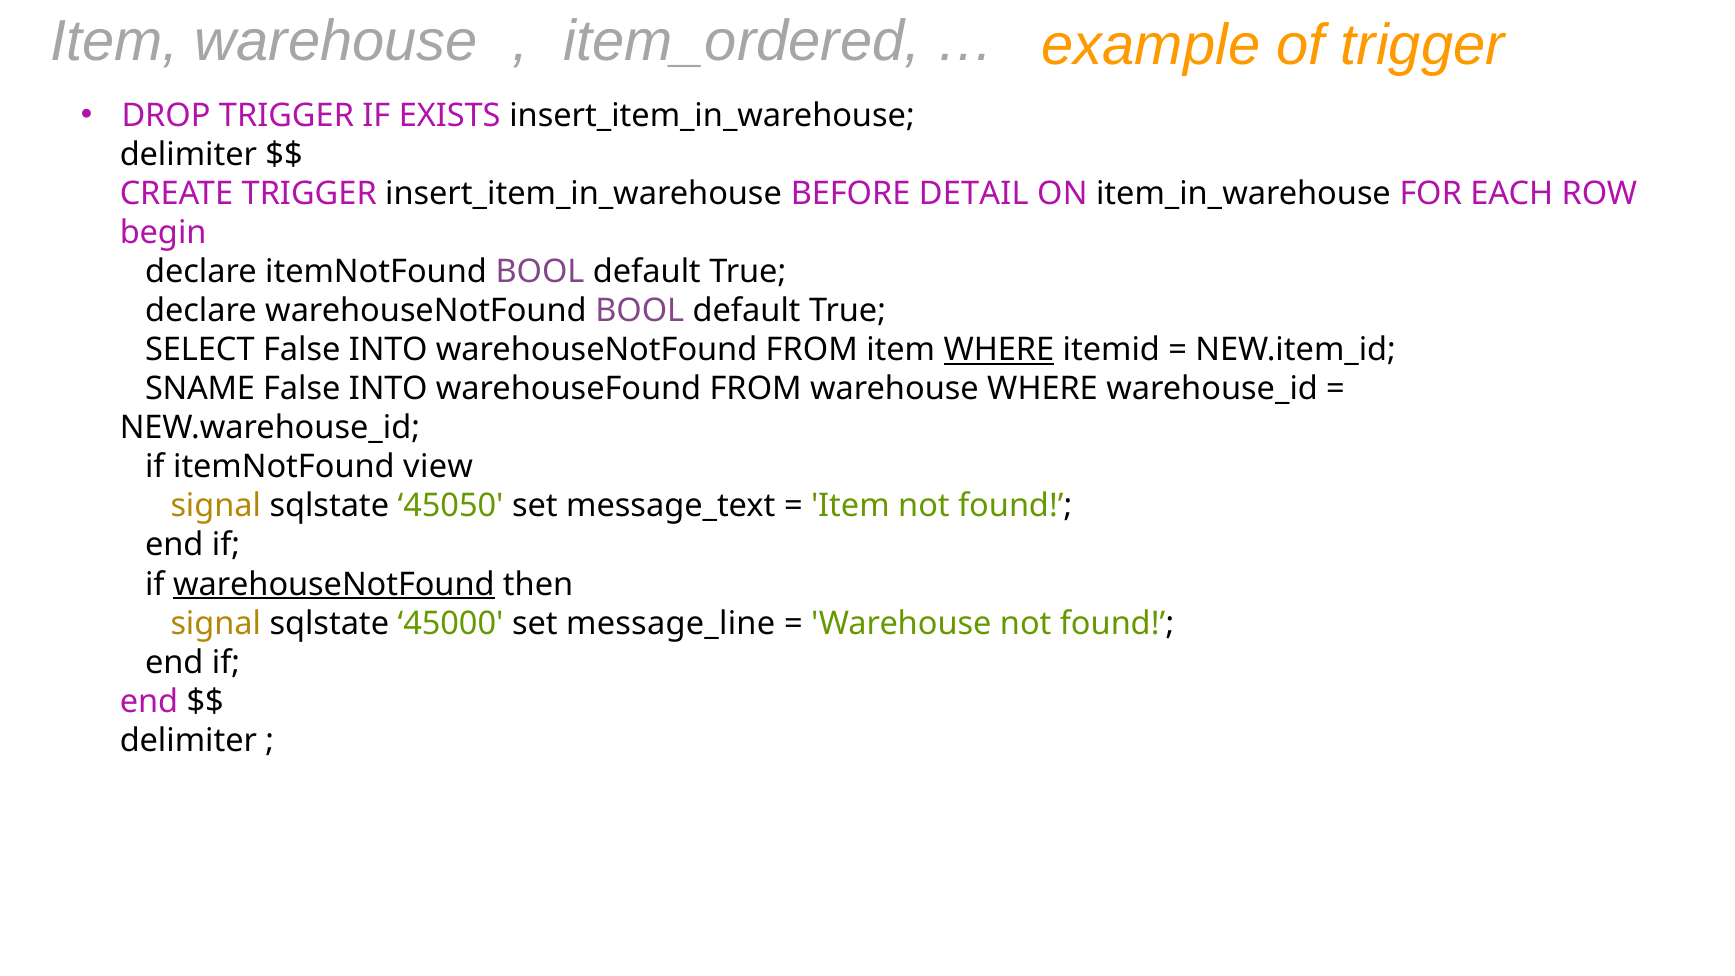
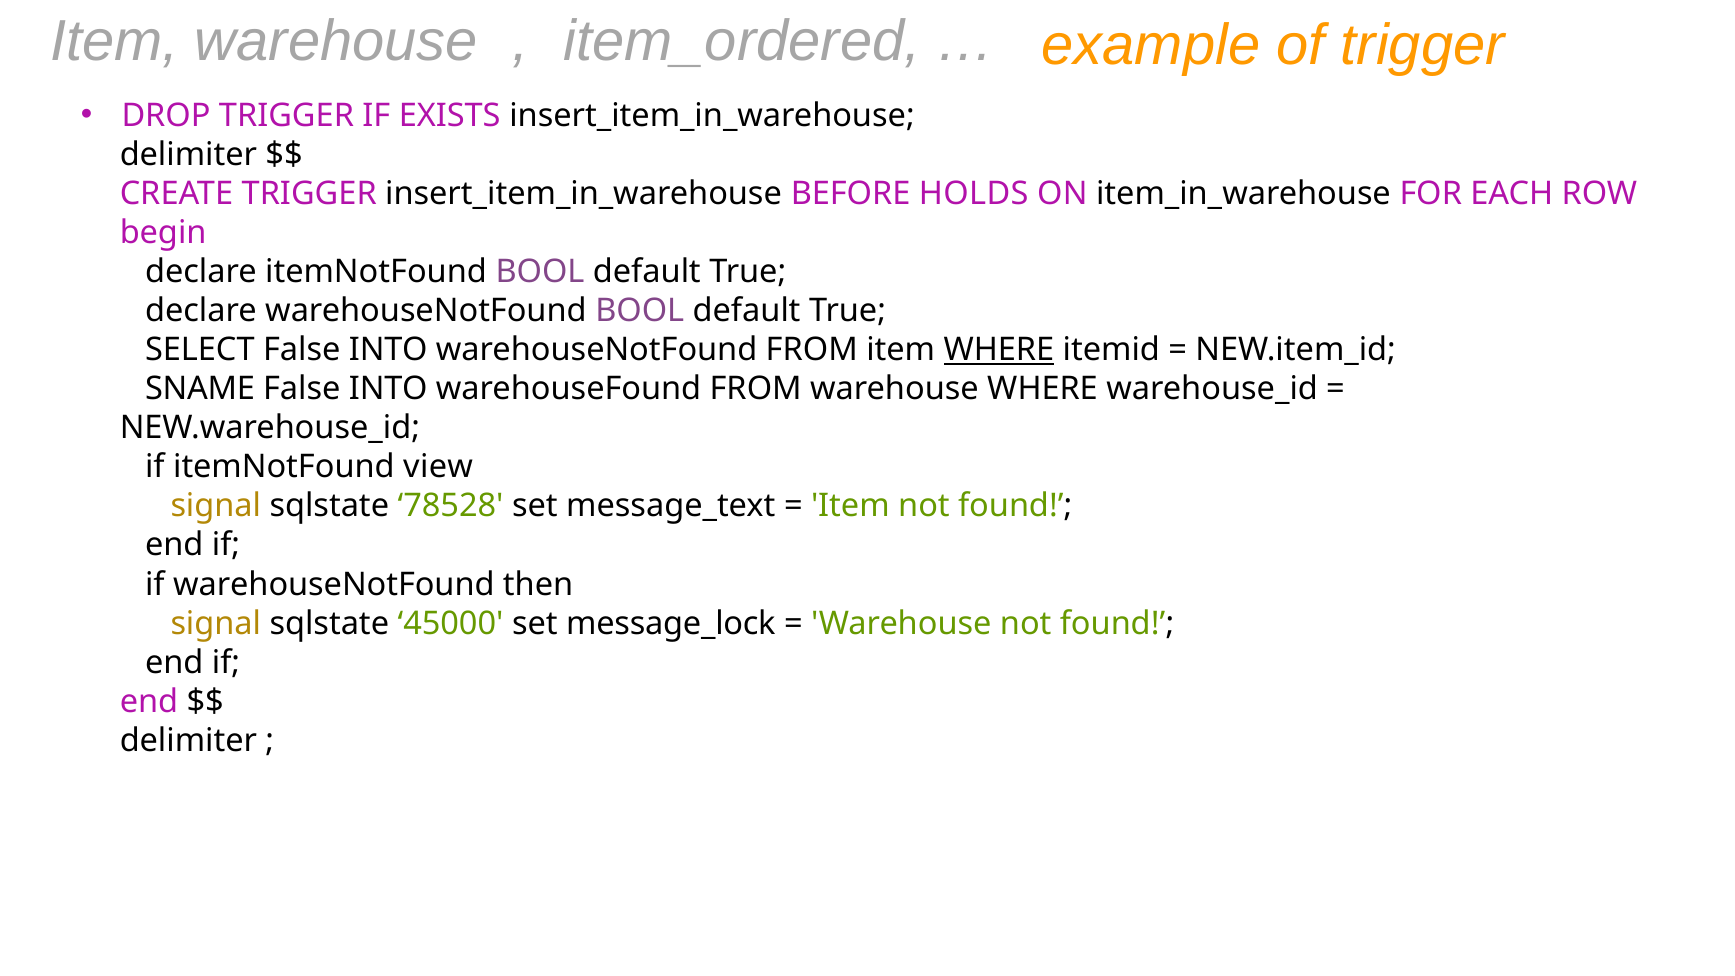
DETAIL: DETAIL -> HOLDS
45050: 45050 -> 78528
warehouseNotFound at (334, 584) underline: present -> none
message_line: message_line -> message_lock
